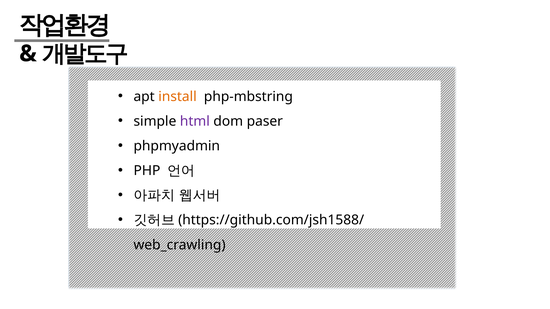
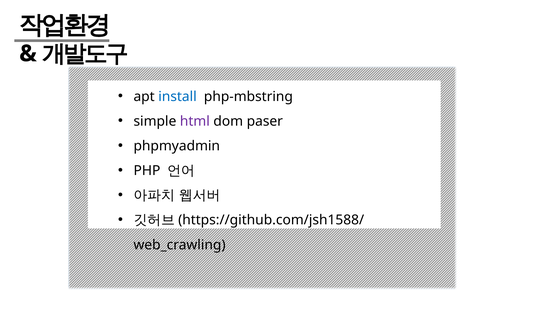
install colour: orange -> blue
